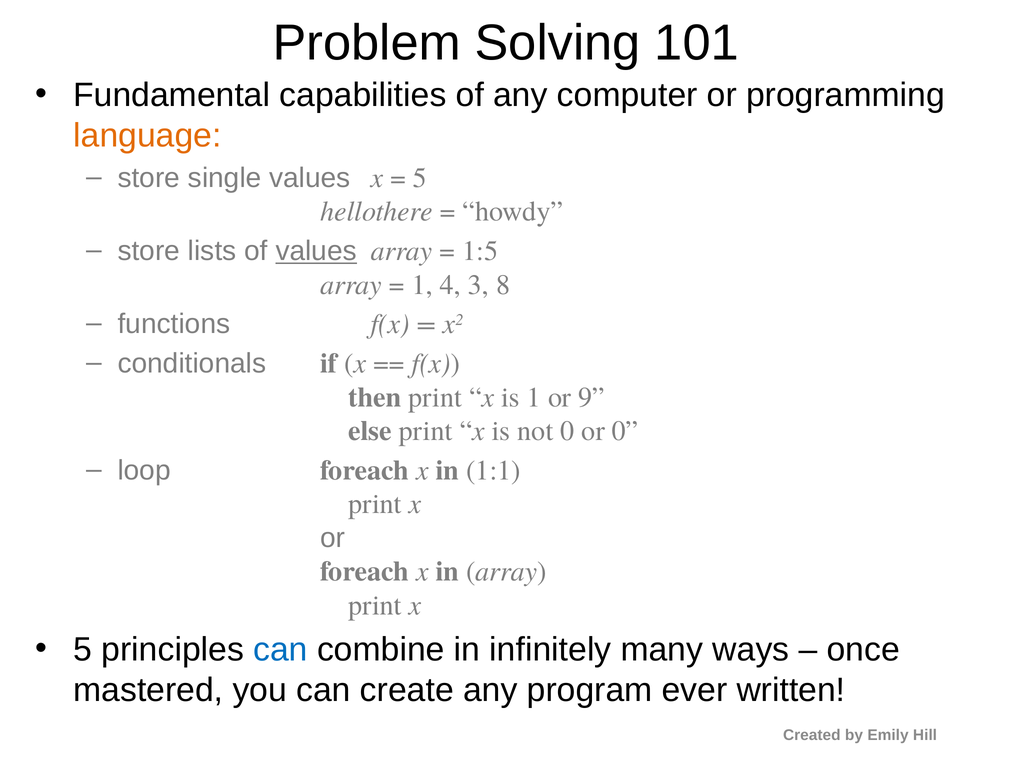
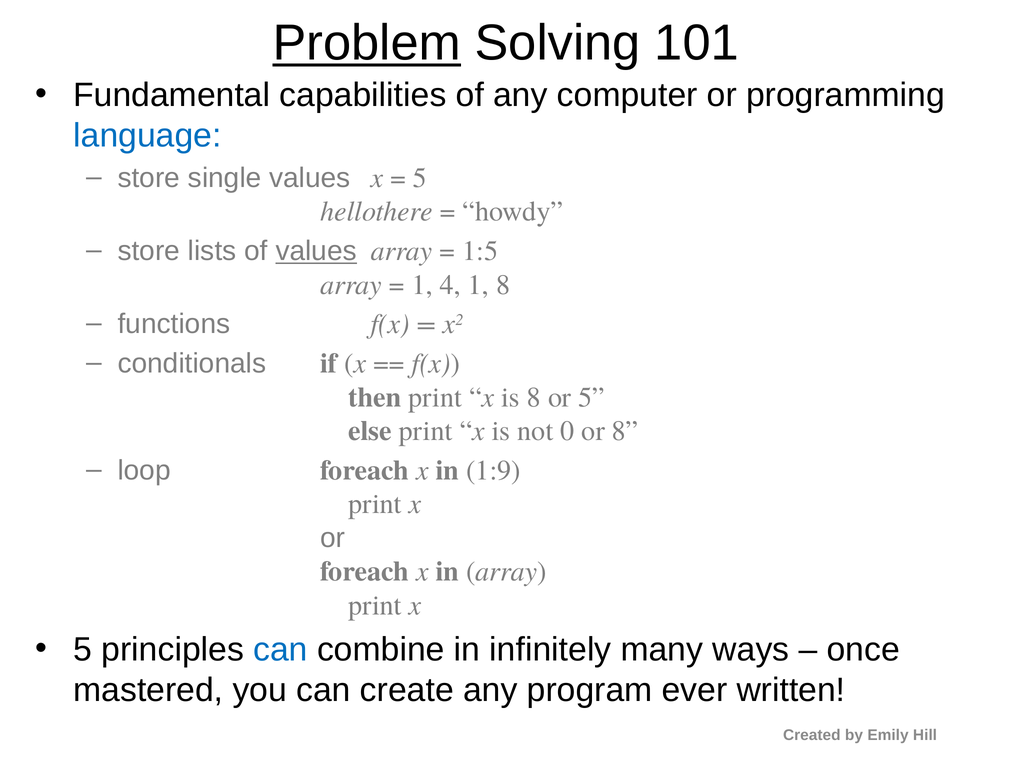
Problem underline: none -> present
language colour: orange -> blue
4 3: 3 -> 1
is 1: 1 -> 8
or 9: 9 -> 5
or 0: 0 -> 8
1:1: 1:1 -> 1:9
